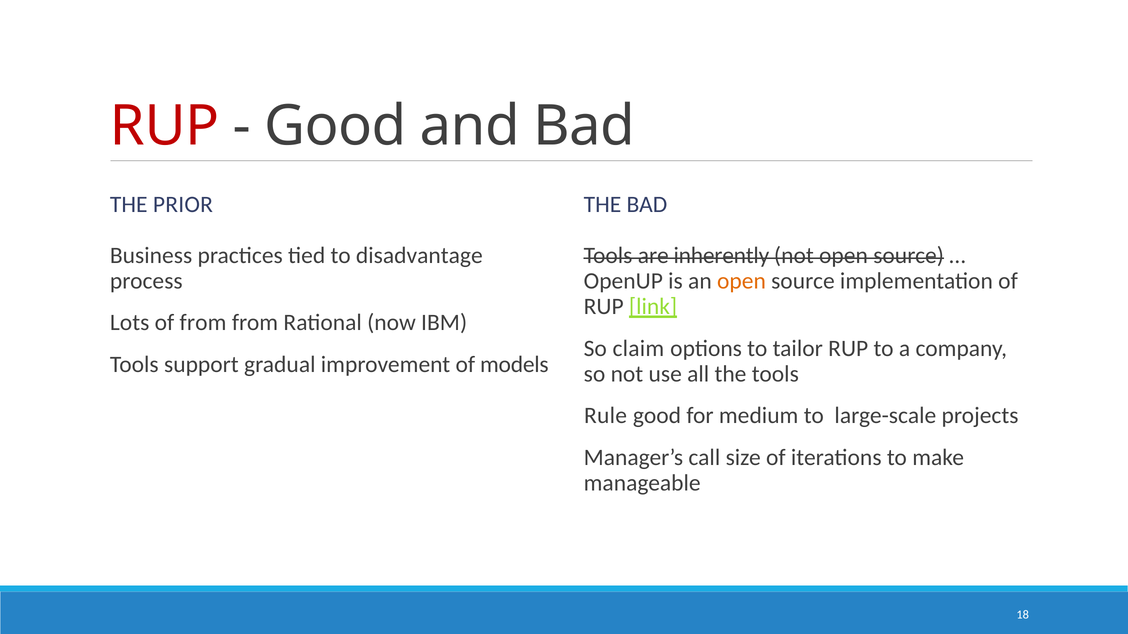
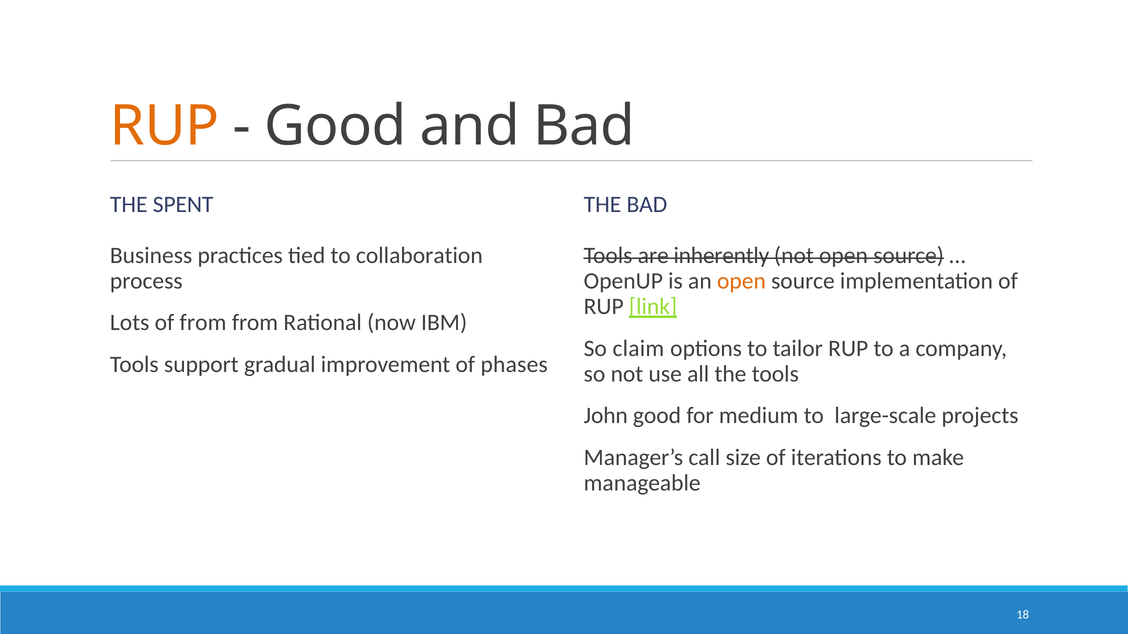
RUP at (165, 126) colour: red -> orange
PRIOR: PRIOR -> SPENT
disadvantage: disadvantage -> collaboration
models: models -> phases
Rule: Rule -> John
